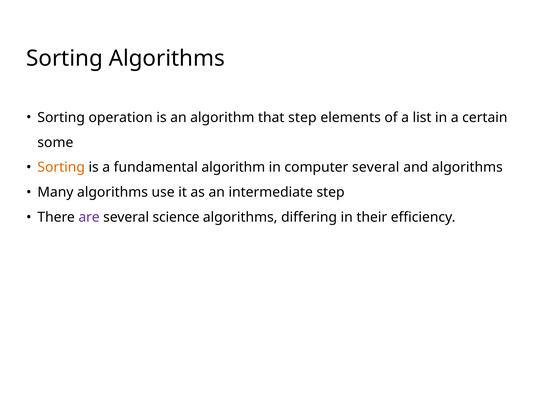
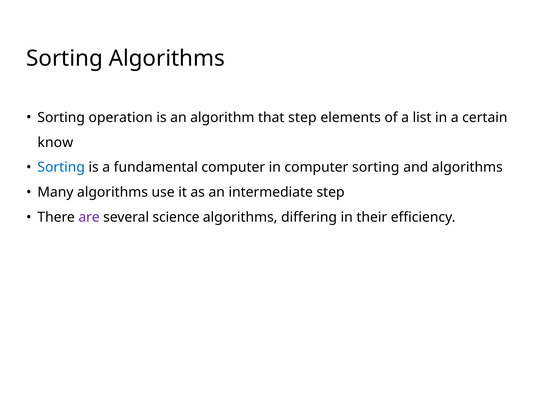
some: some -> know
Sorting at (61, 167) colour: orange -> blue
fundamental algorithm: algorithm -> computer
computer several: several -> sorting
